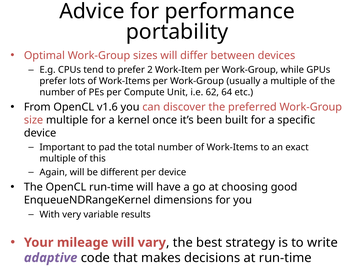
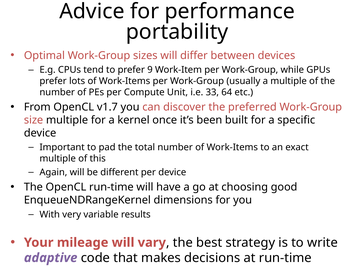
2: 2 -> 9
62: 62 -> 33
v1.6: v1.6 -> v1.7
